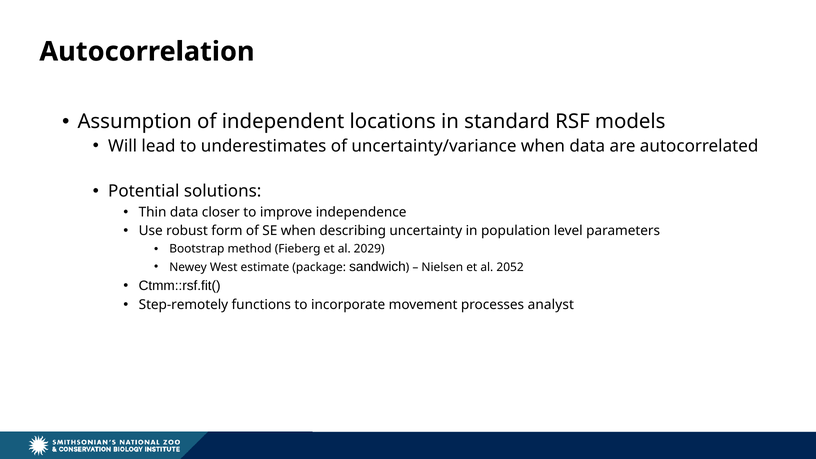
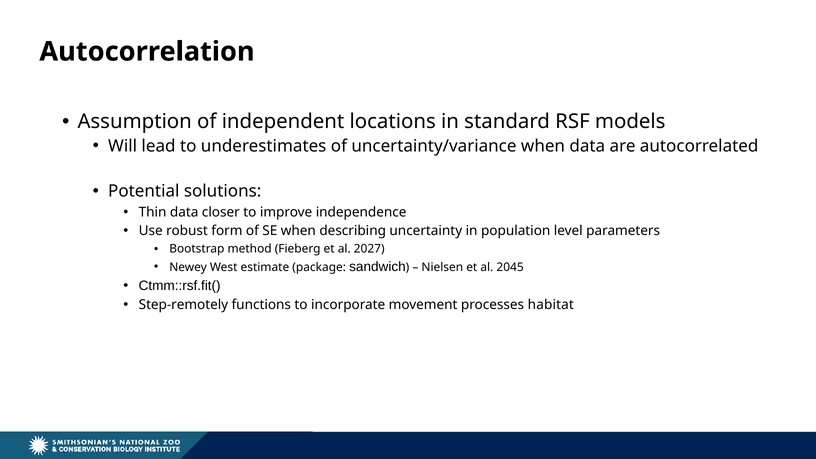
2029: 2029 -> 2027
2052: 2052 -> 2045
analyst: analyst -> habitat
